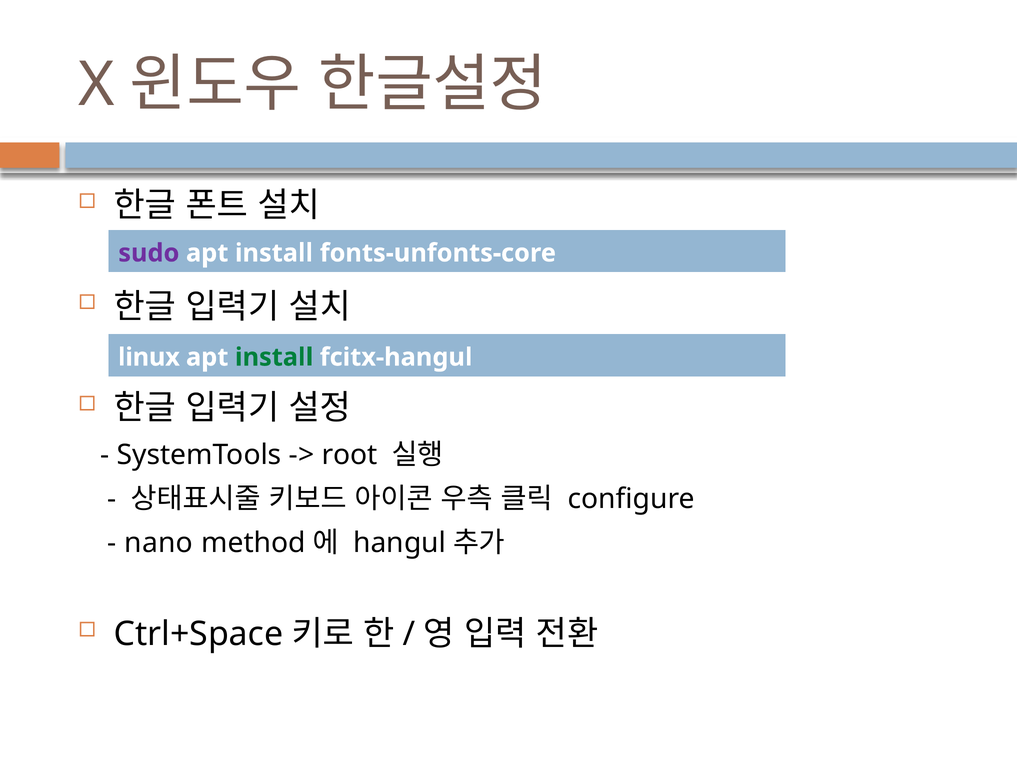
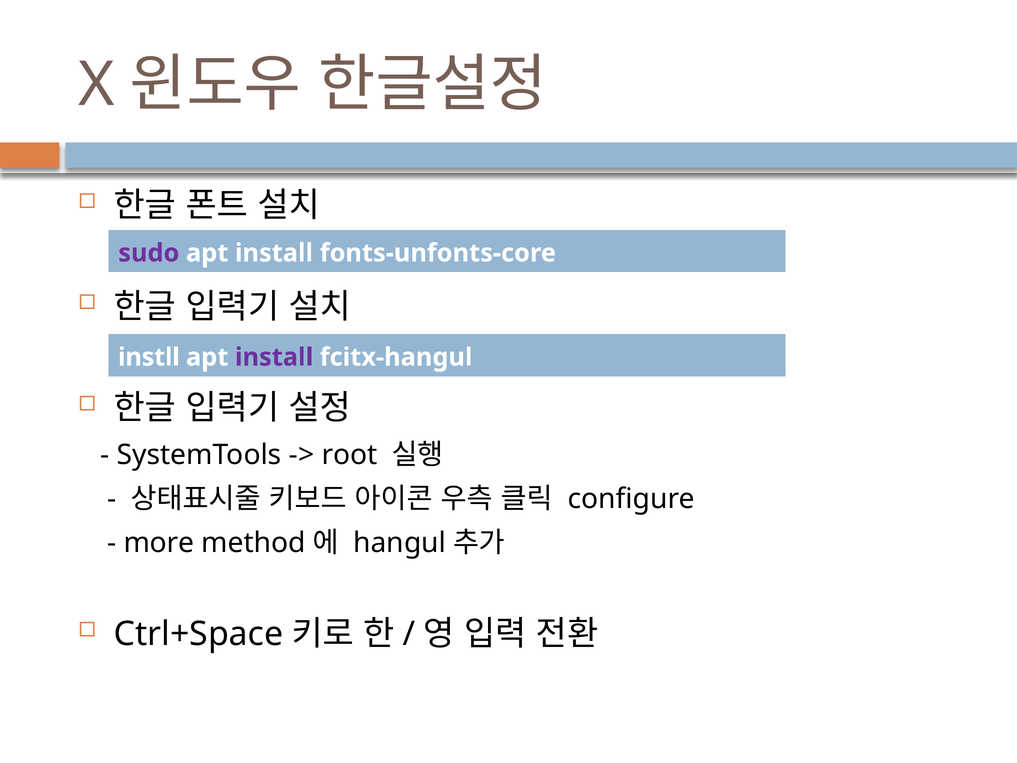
linux: linux -> instll
install at (274, 357) colour: green -> purple
nano: nano -> more
